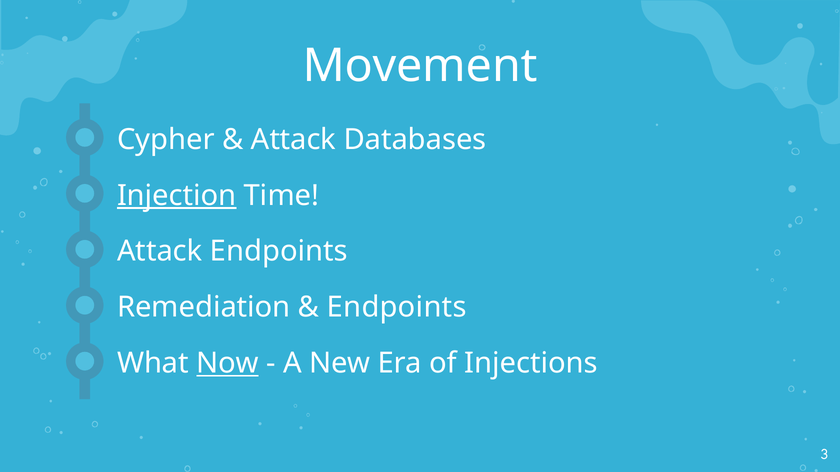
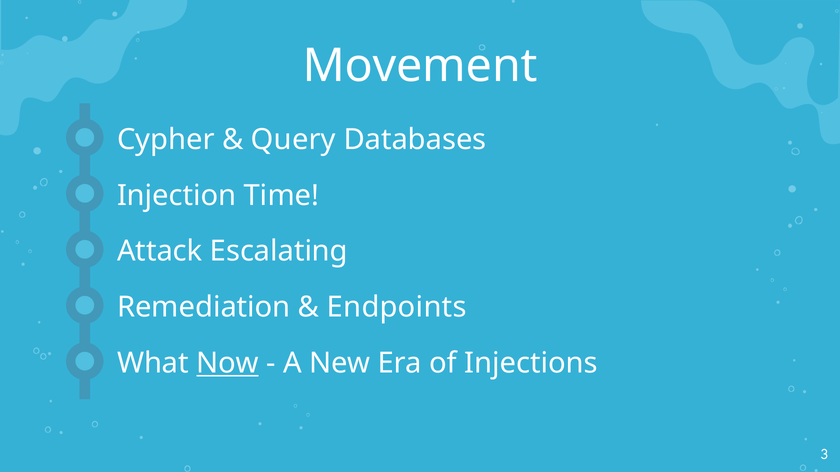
Attack at (294, 140): Attack -> Query
Injection underline: present -> none
Attack Endpoints: Endpoints -> Escalating
